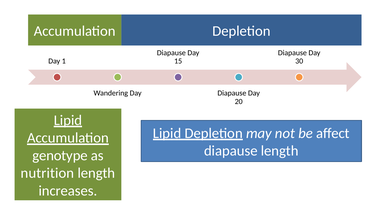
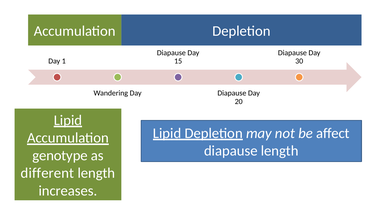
nutrition: nutrition -> different
